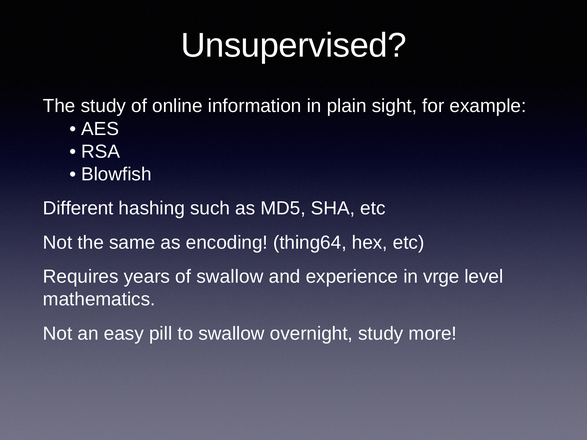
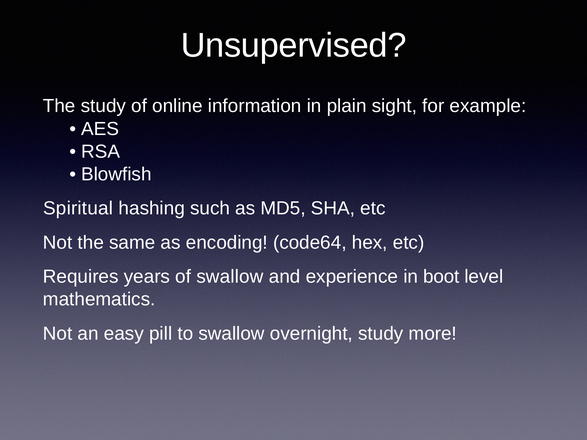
Different: Different -> Spiritual
thing64: thing64 -> code64
vrge: vrge -> boot
